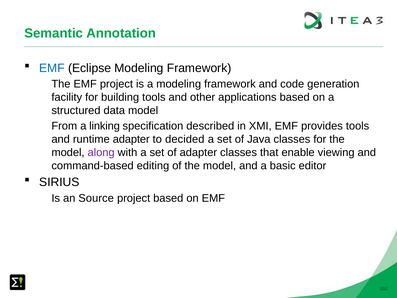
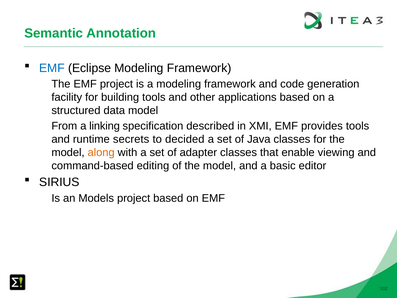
runtime adapter: adapter -> secrets
along colour: purple -> orange
Source: Source -> Models
